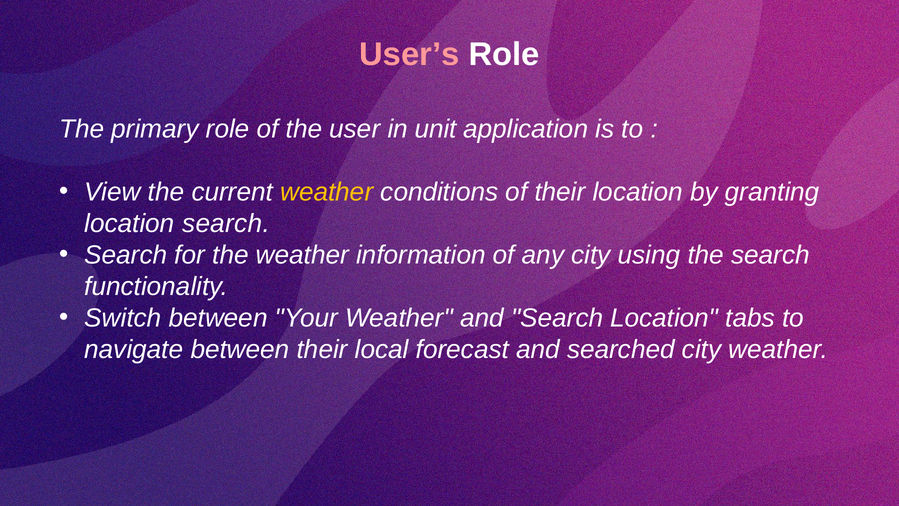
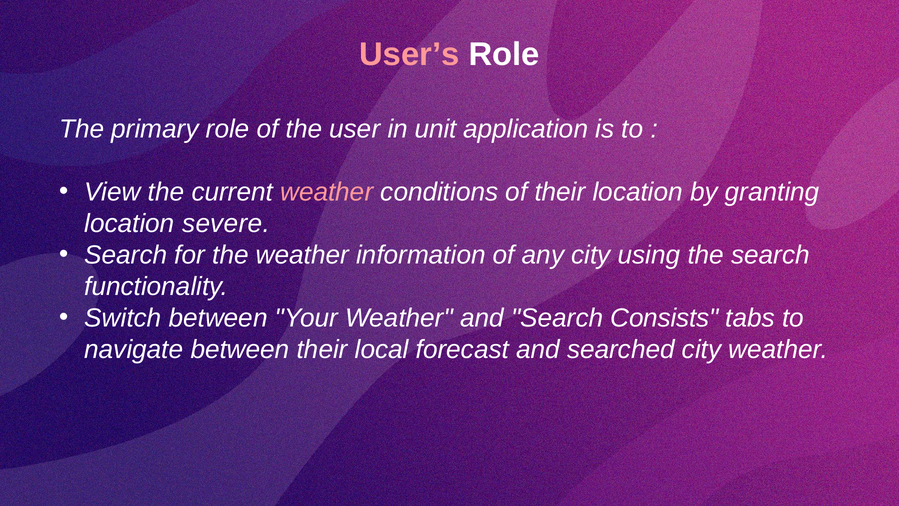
weather at (327, 192) colour: yellow -> pink
location search: search -> severe
Search Location: Location -> Consists
